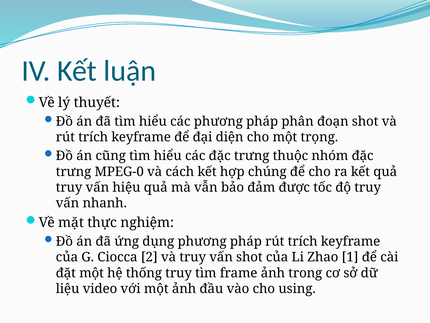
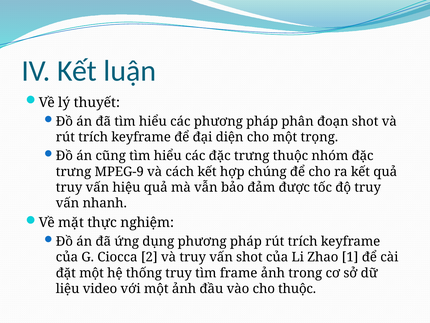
MPEG-0: MPEG-0 -> MPEG-9
cho using: using -> thuộc
